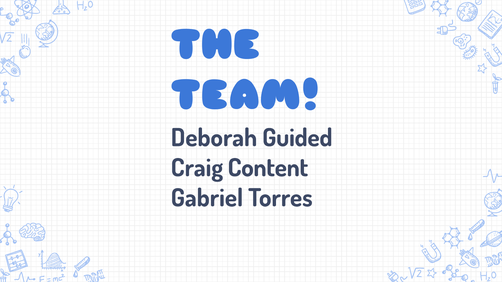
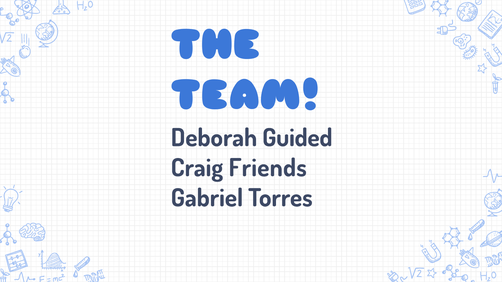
Content: Content -> Friends
